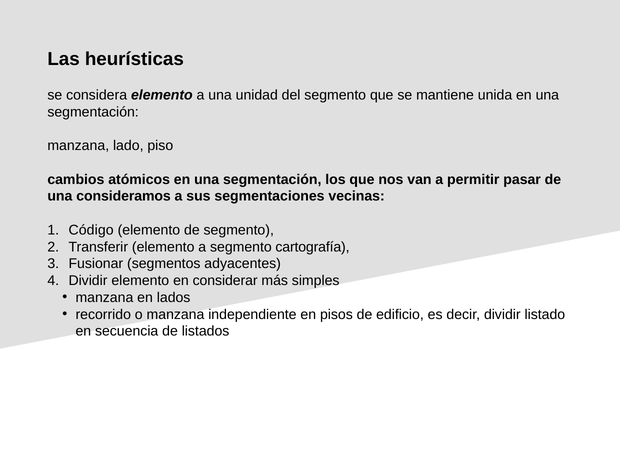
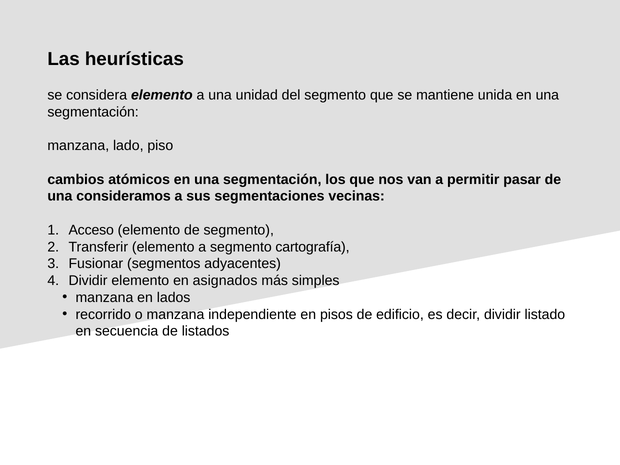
Código: Código -> Acceso
considerar: considerar -> asignados
